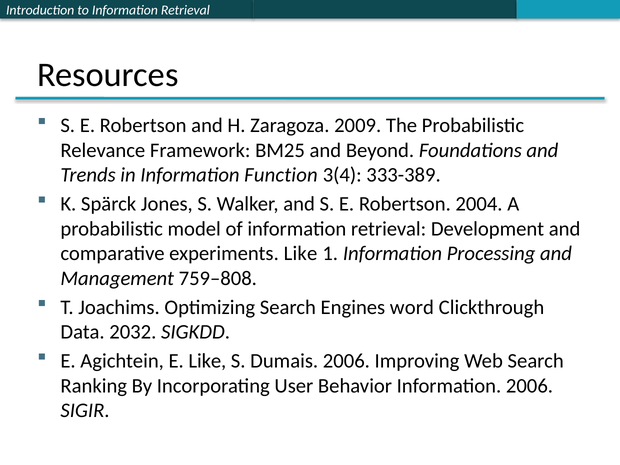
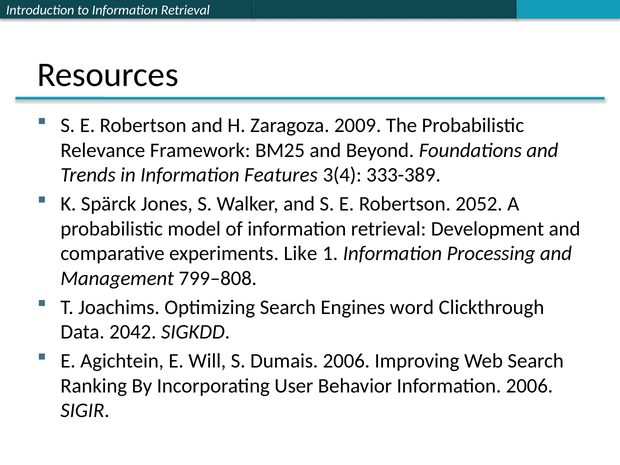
Function: Function -> Features
2004: 2004 -> 2052
759–808: 759–808 -> 799–808
2032: 2032 -> 2042
E Like: Like -> Will
